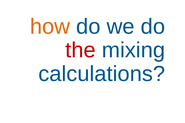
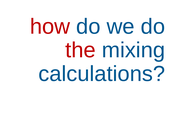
how colour: orange -> red
